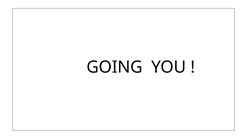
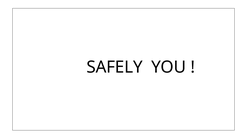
GOING: GOING -> SAFELY
